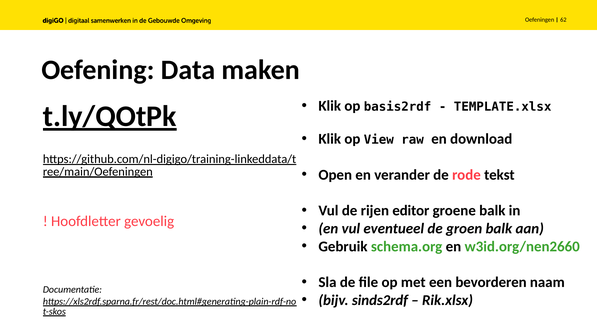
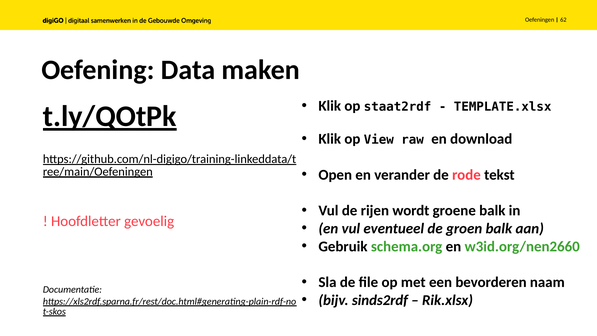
basis2rdf: basis2rdf -> staat2rdf
editor: editor -> wordt
